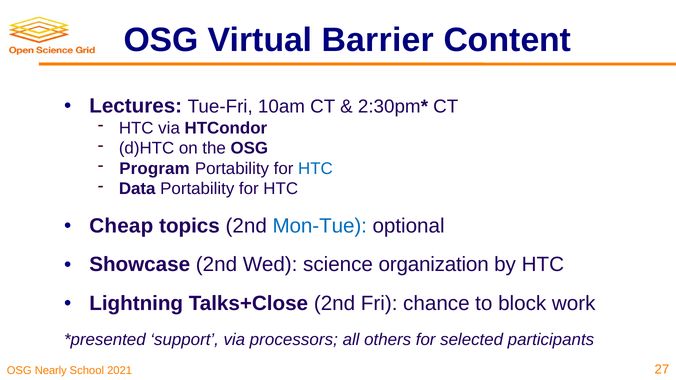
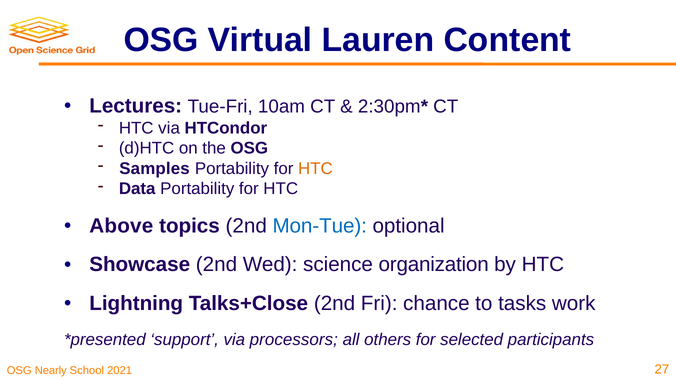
Barrier: Barrier -> Lauren
Program: Program -> Samples
HTC at (315, 169) colour: blue -> orange
Cheap: Cheap -> Above
block: block -> tasks
